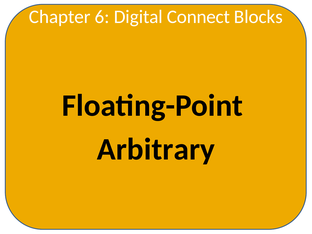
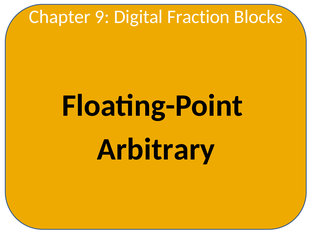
6: 6 -> 9
Connect: Connect -> Fraction
